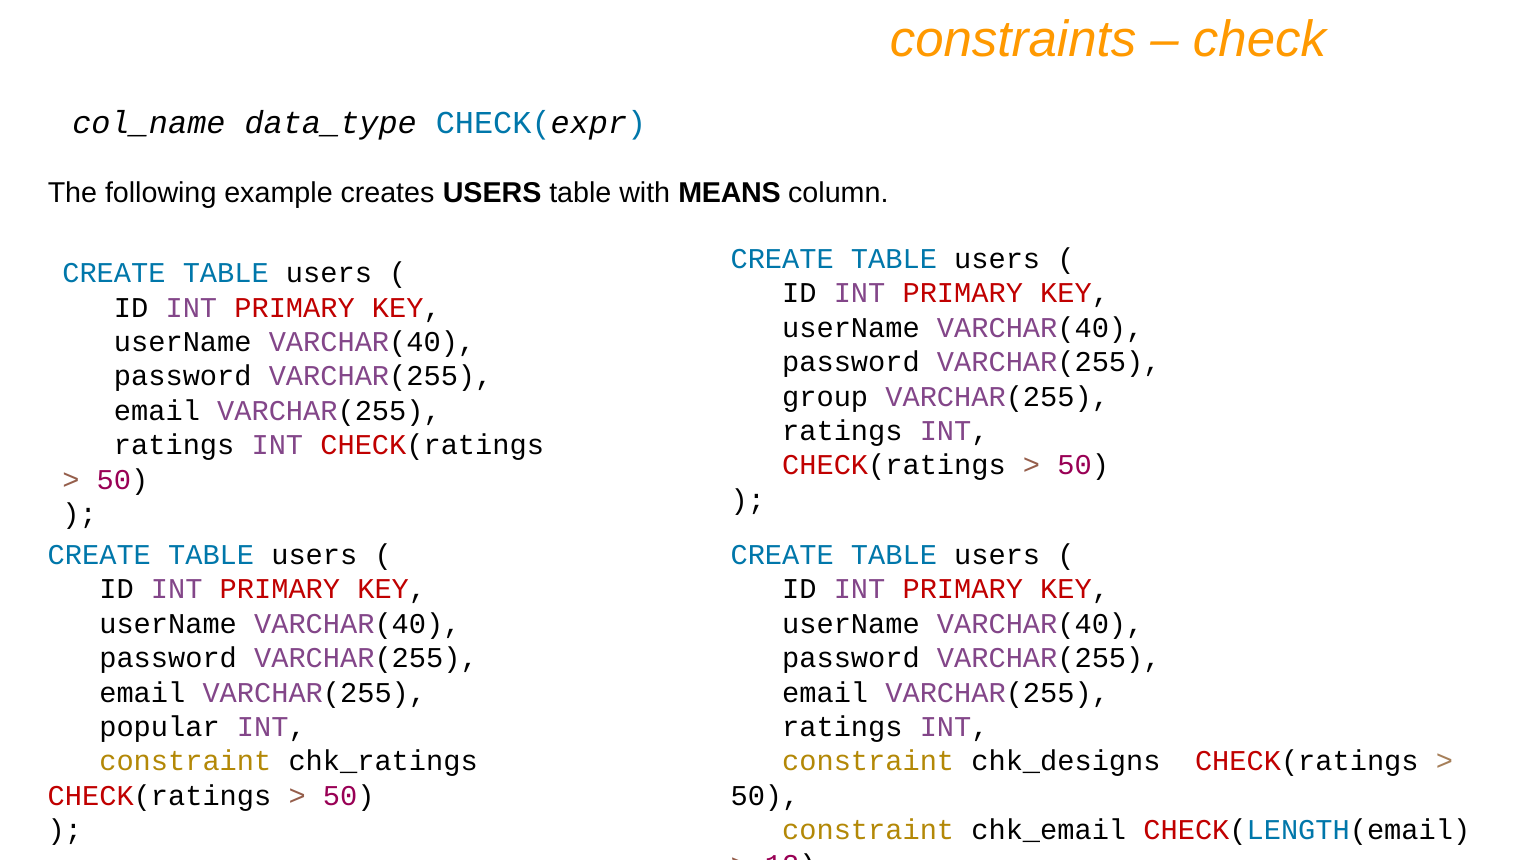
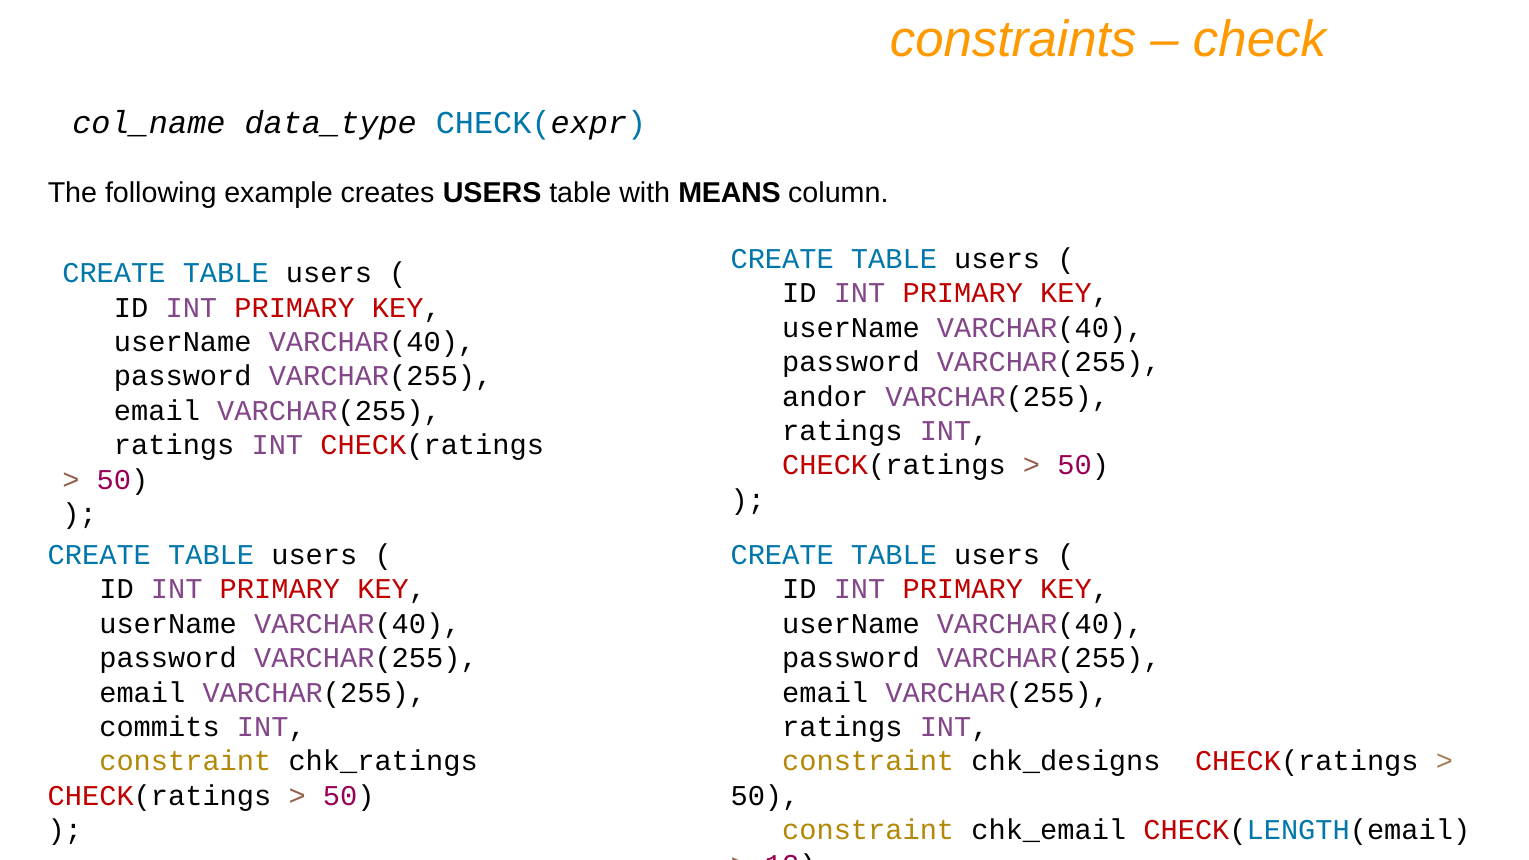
group: group -> andor
popular: popular -> commits
